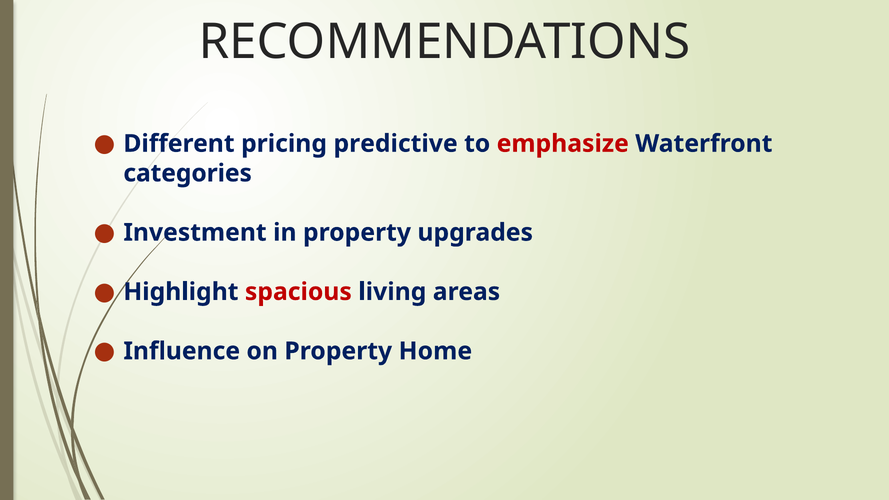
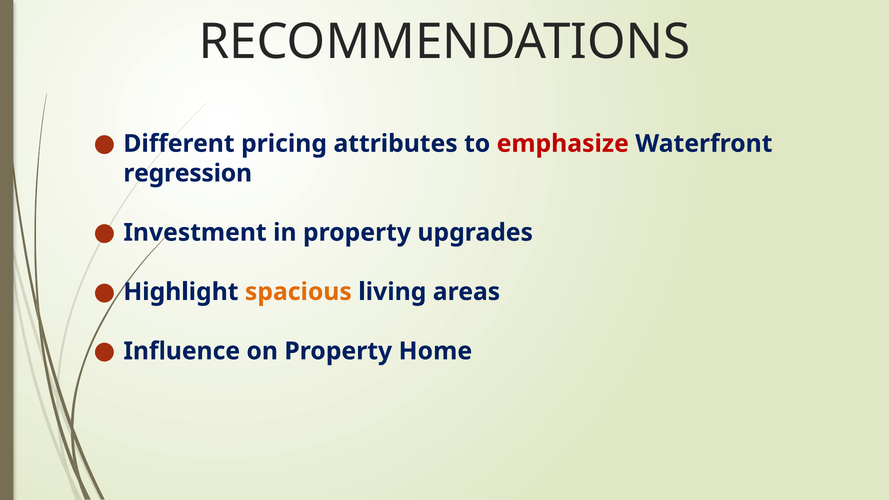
predictive: predictive -> attributes
categories: categories -> regression
spacious colour: red -> orange
